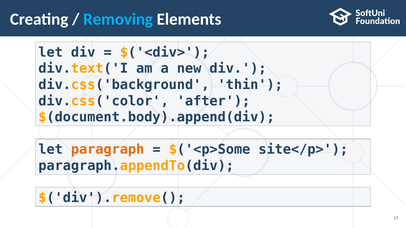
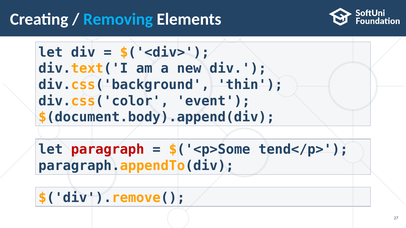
after: after -> event
paragraph colour: orange -> red
site</p>: site</p> -> tend</p>
